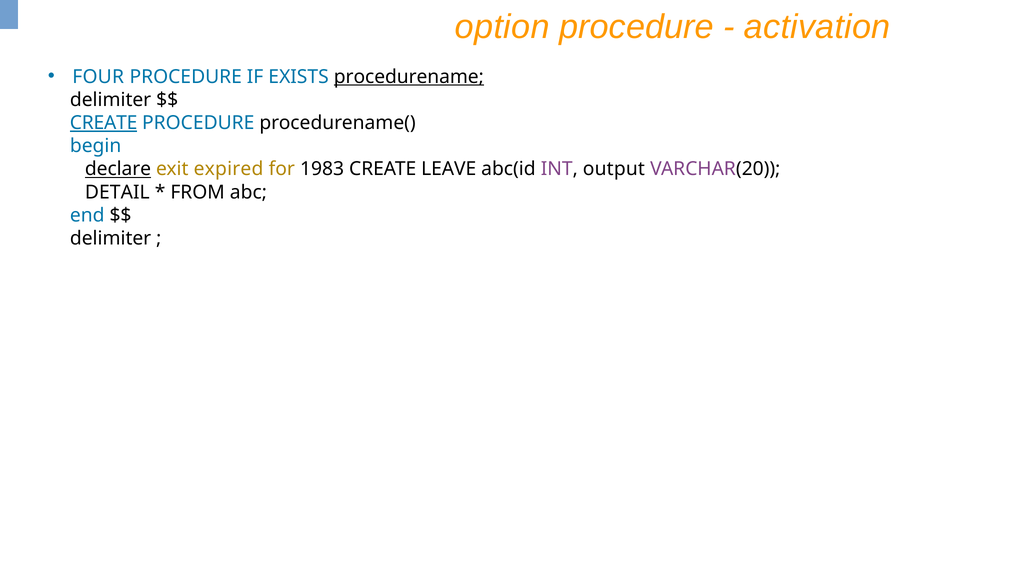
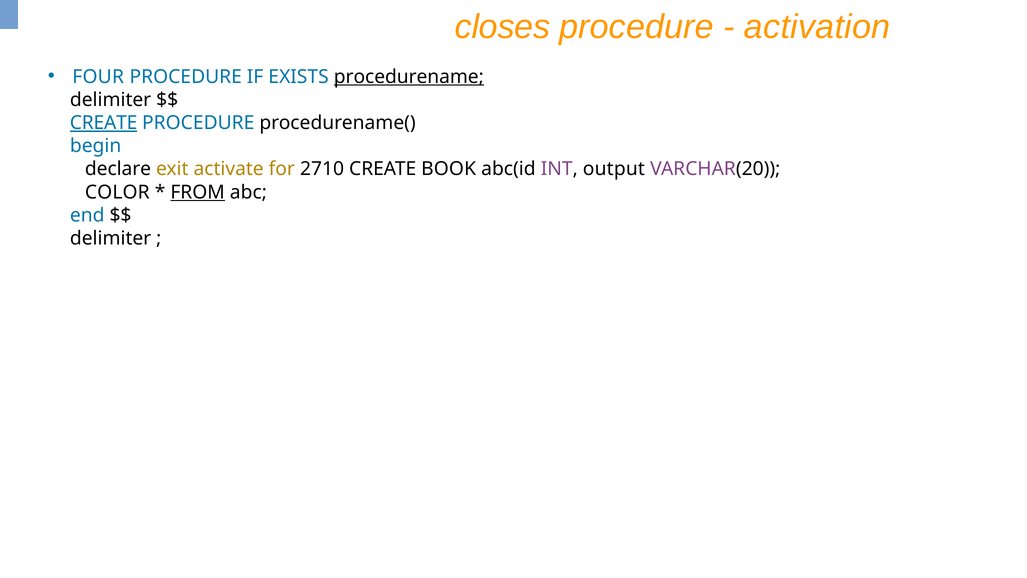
option: option -> closes
declare underline: present -> none
expired: expired -> activate
1983: 1983 -> 2710
LEAVE: LEAVE -> BOOK
DETAIL: DETAIL -> COLOR
FROM underline: none -> present
